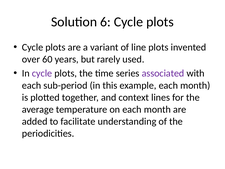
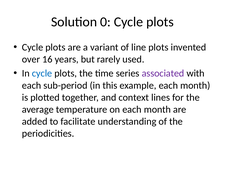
6: 6 -> 0
60: 60 -> 16
cycle at (42, 73) colour: purple -> blue
